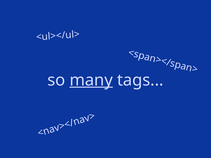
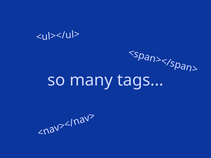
many underline: present -> none
